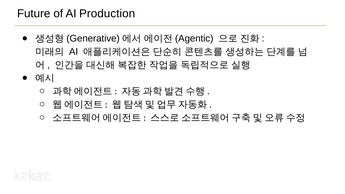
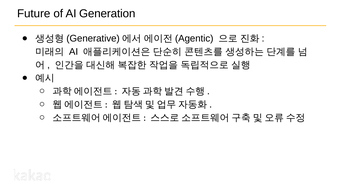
Production: Production -> Generation
